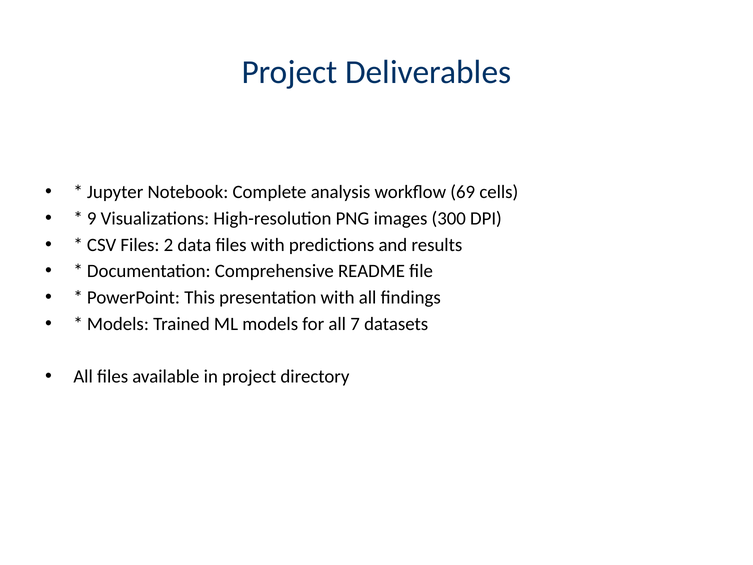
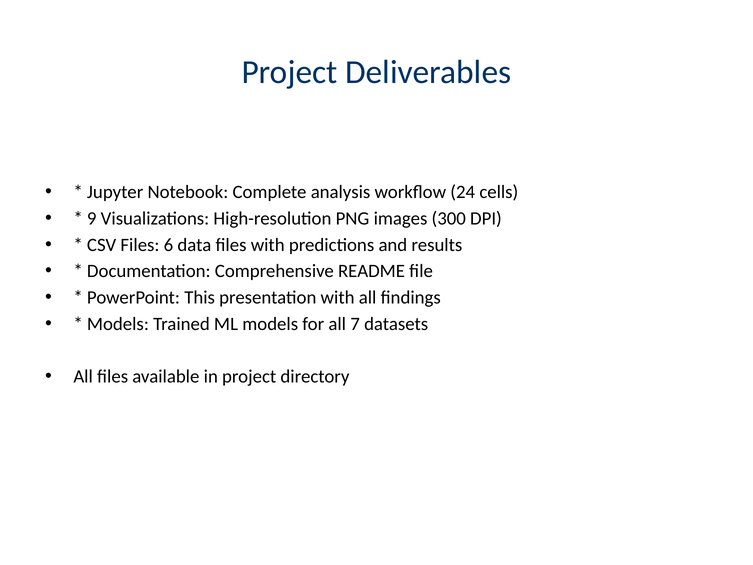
69: 69 -> 24
2: 2 -> 6
